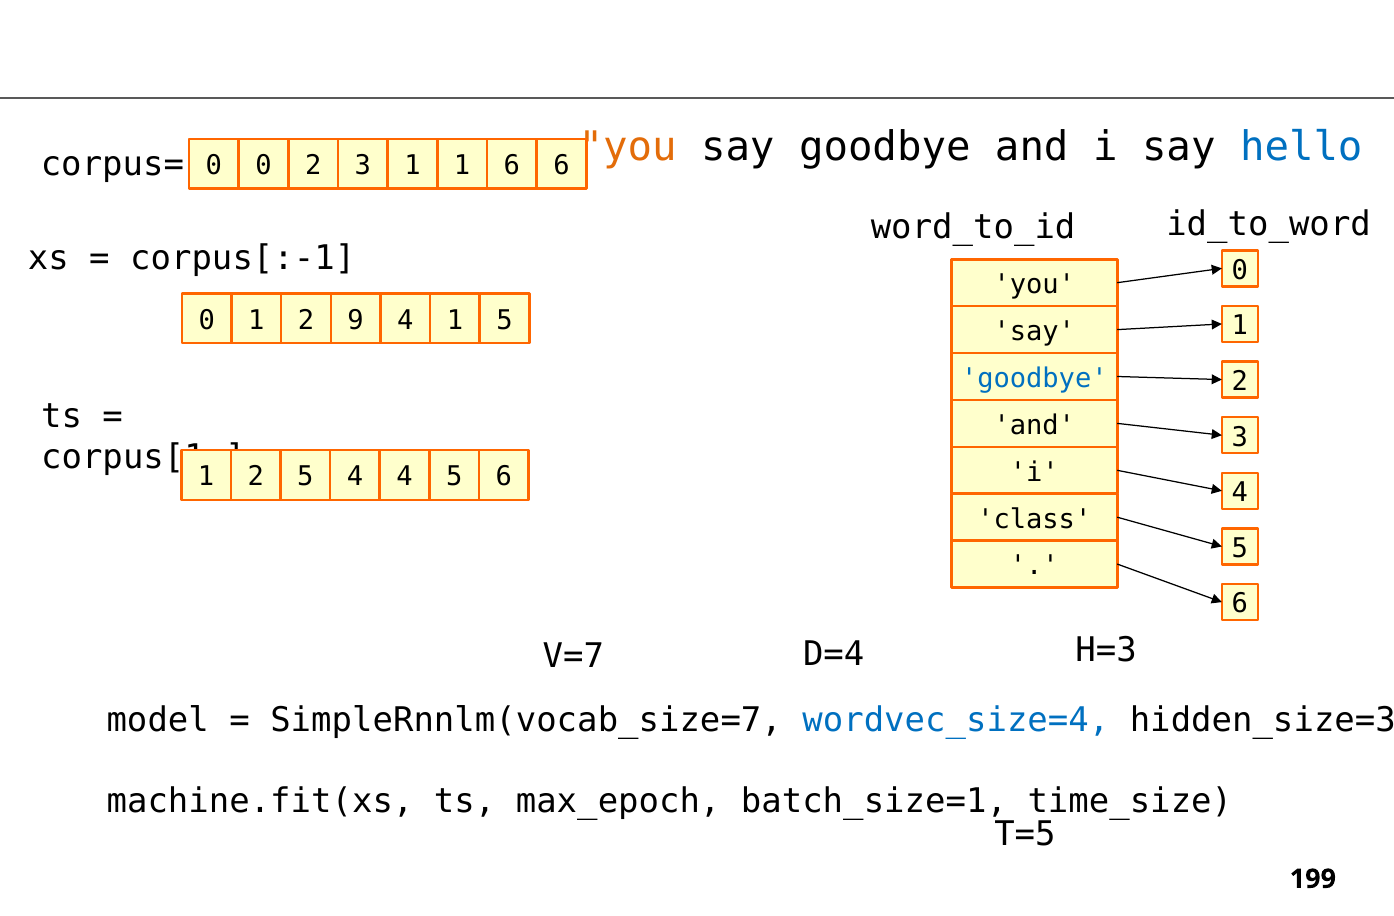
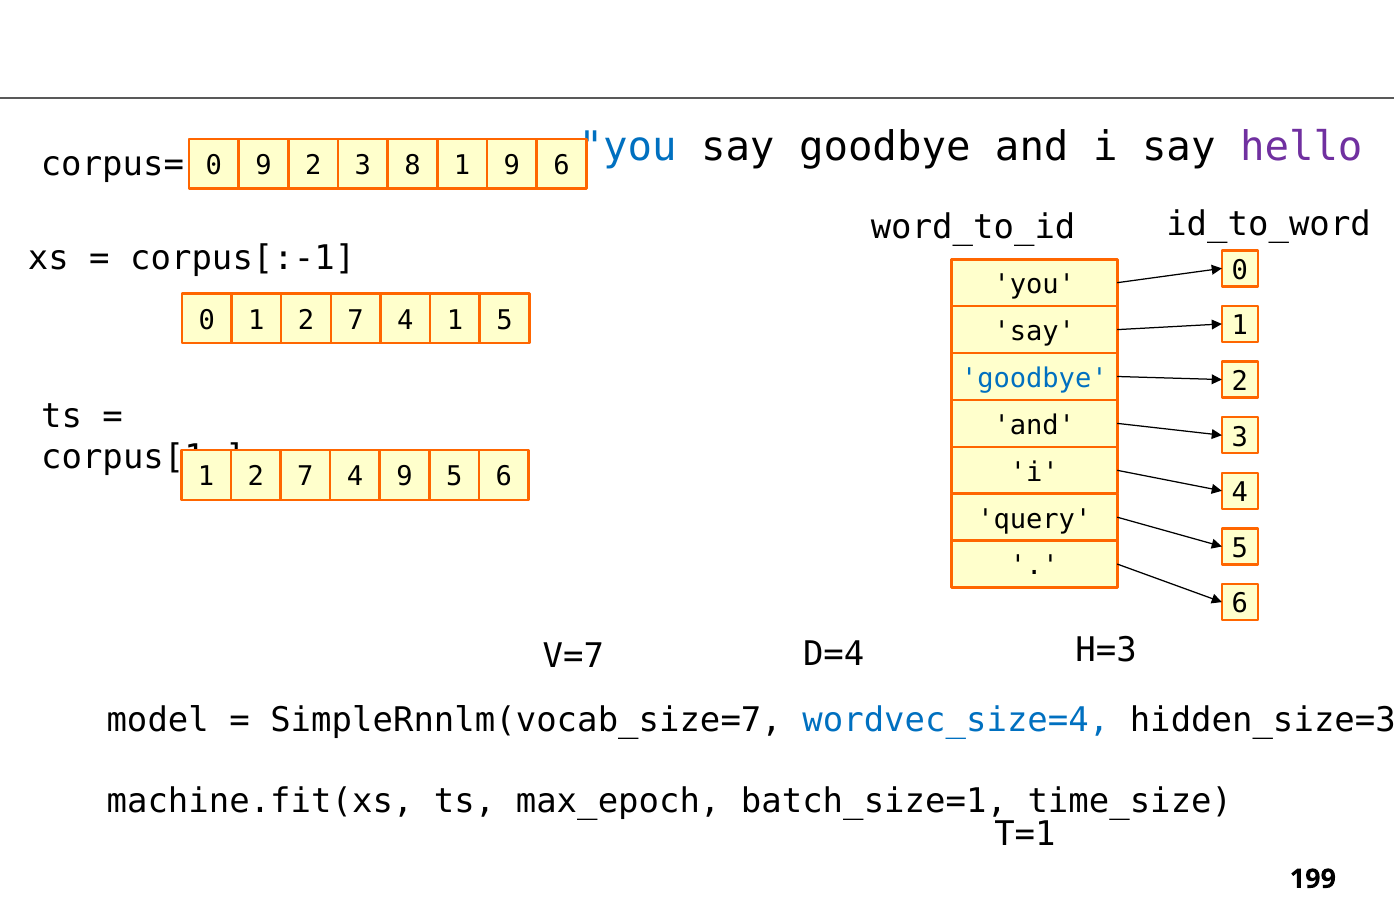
you at (628, 147) colour: orange -> blue
hello colour: blue -> purple
0 0: 0 -> 9
3 1: 1 -> 8
1 6: 6 -> 9
0 1 2 9: 9 -> 7
5 at (305, 477): 5 -> 7
4 4: 4 -> 9
class: class -> query
T=5: T=5 -> T=1
